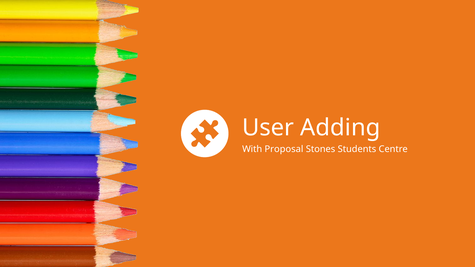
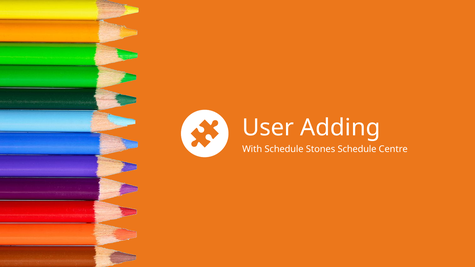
With Proposal: Proposal -> Schedule
Stones Students: Students -> Schedule
